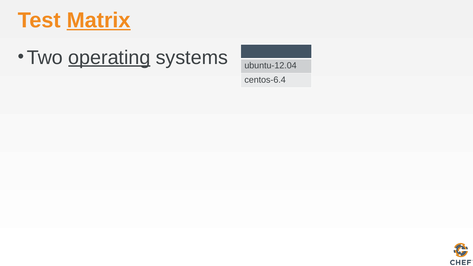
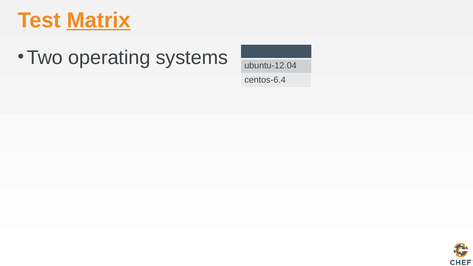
operating underline: present -> none
